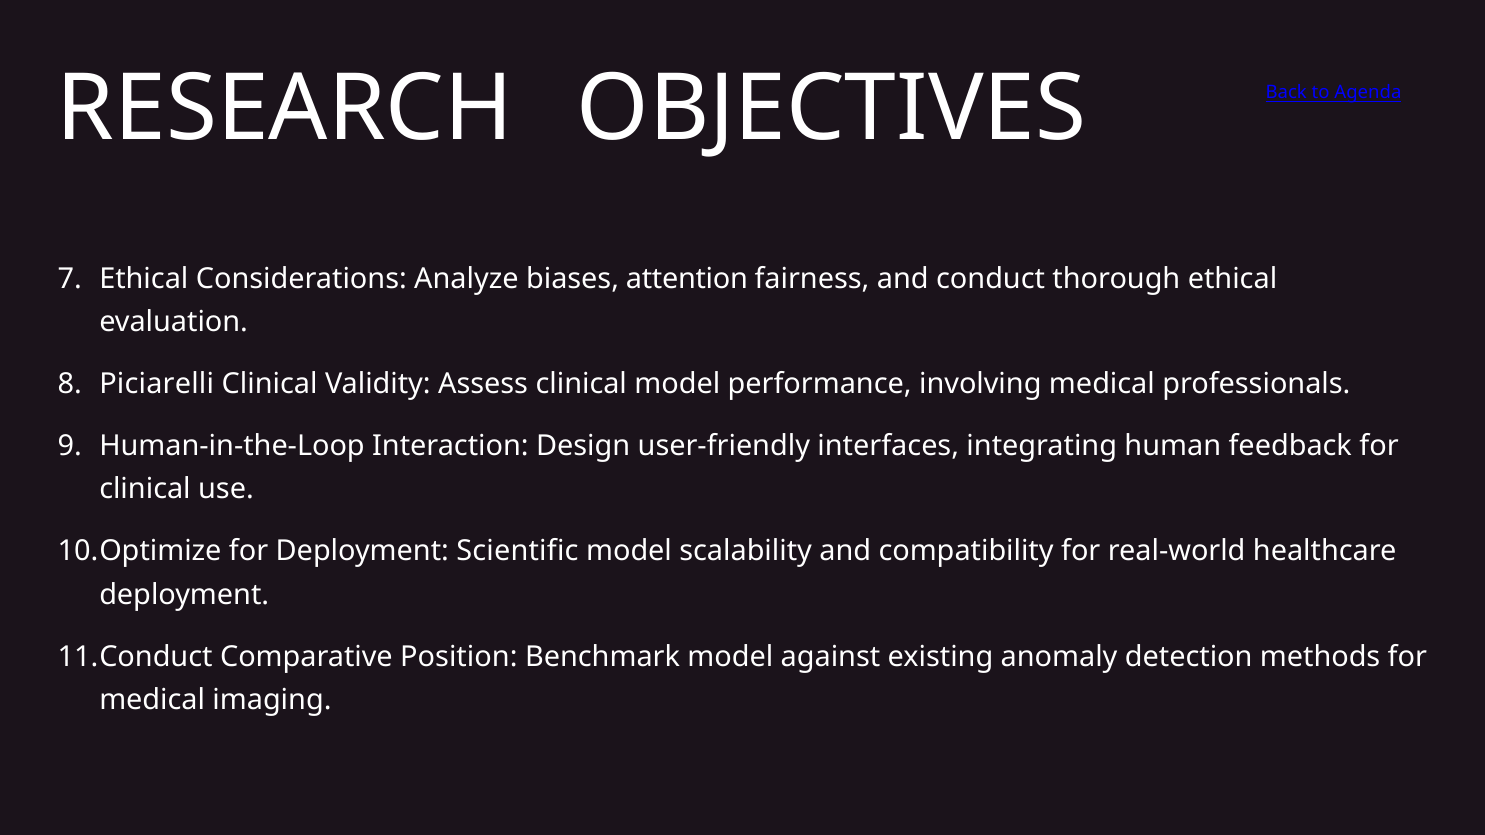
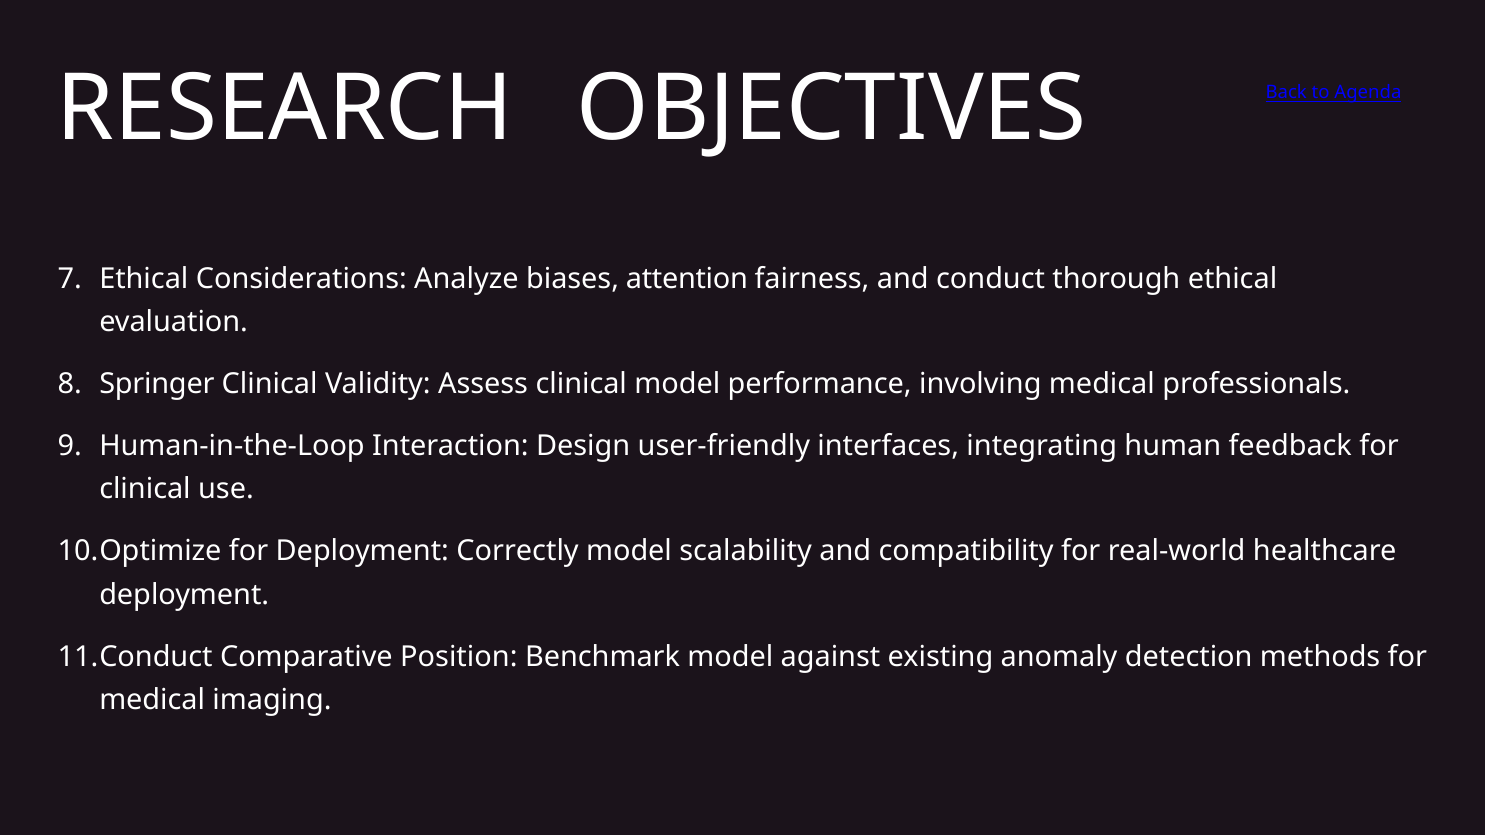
Piciarelli: Piciarelli -> Springer
Scientific: Scientific -> Correctly
